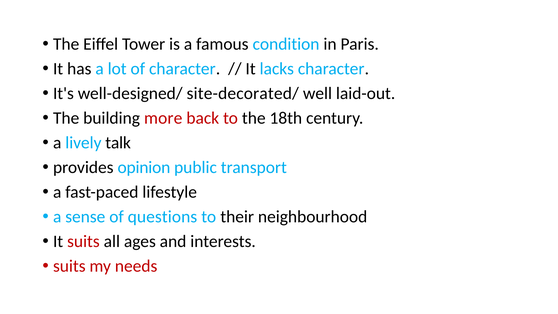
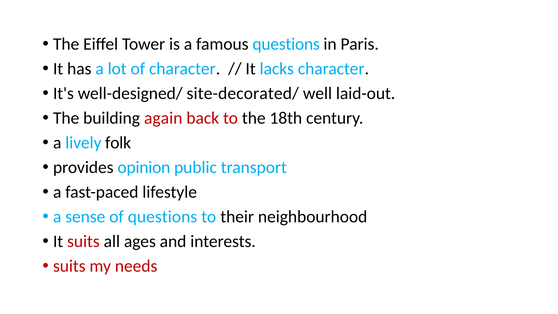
famous condition: condition -> questions
more: more -> again
talk: talk -> folk
